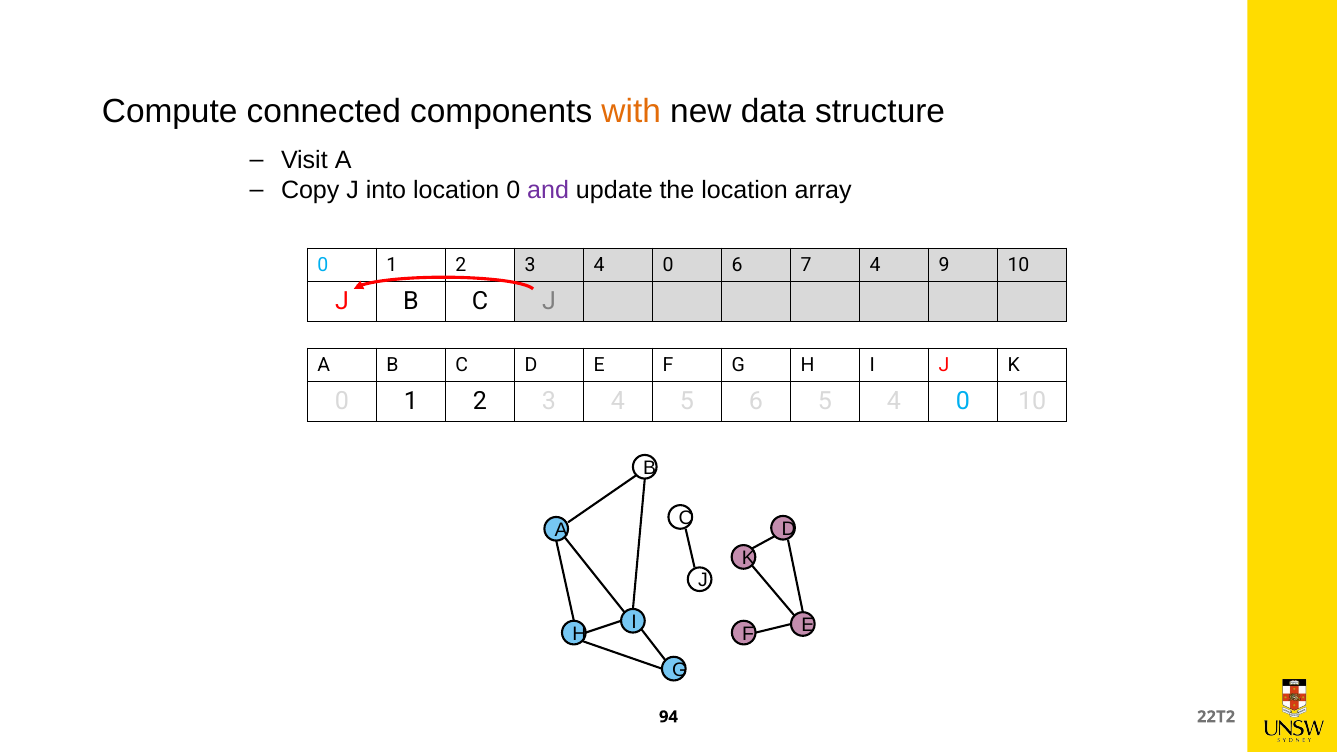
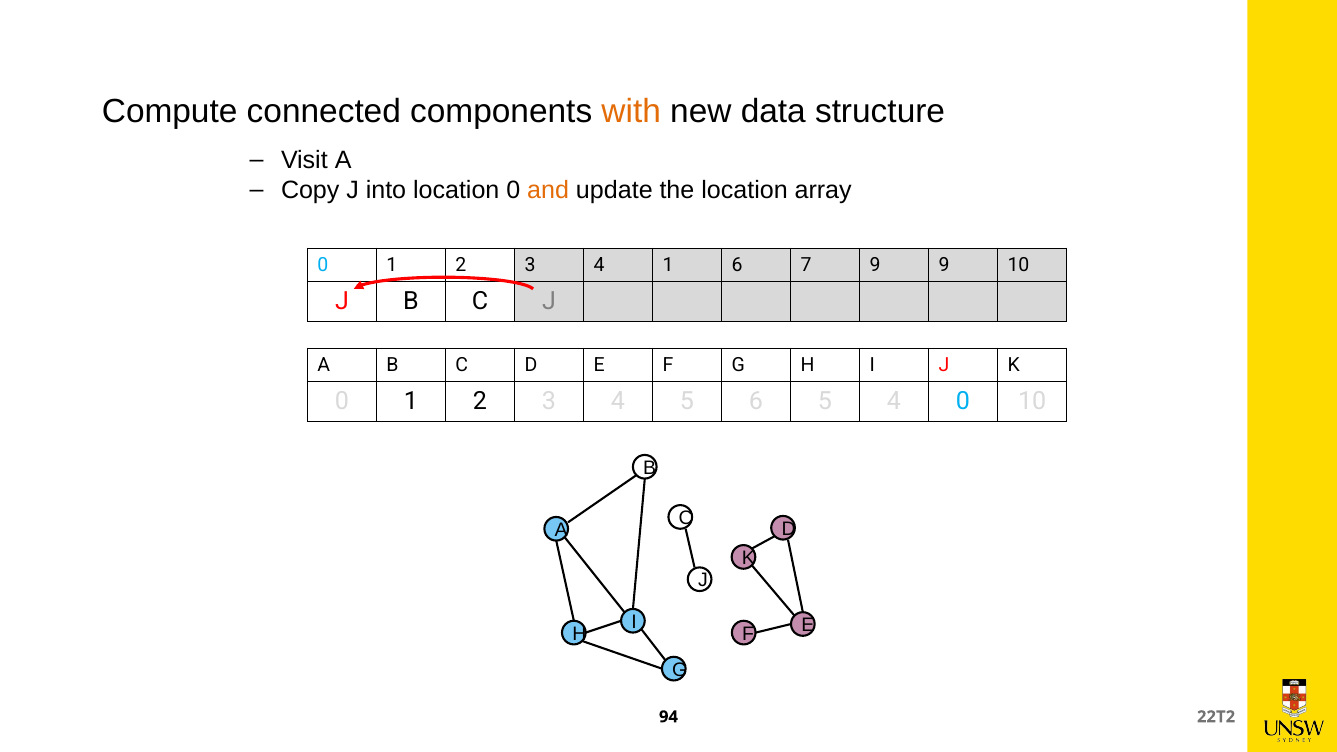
and colour: purple -> orange
3 4 0: 0 -> 1
7 4: 4 -> 9
